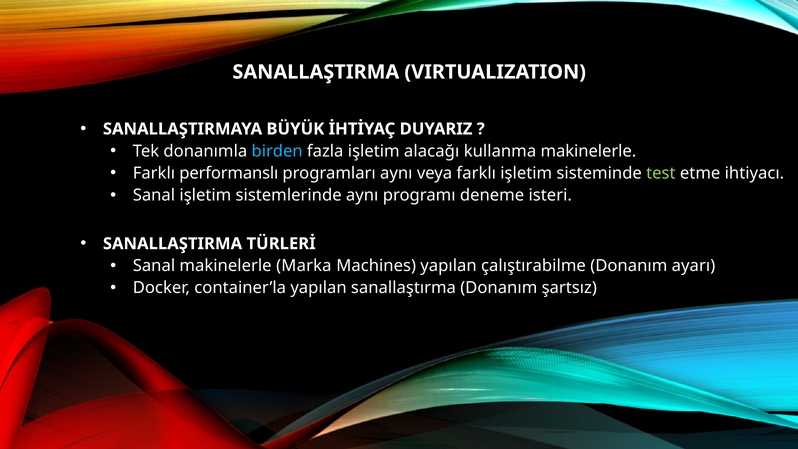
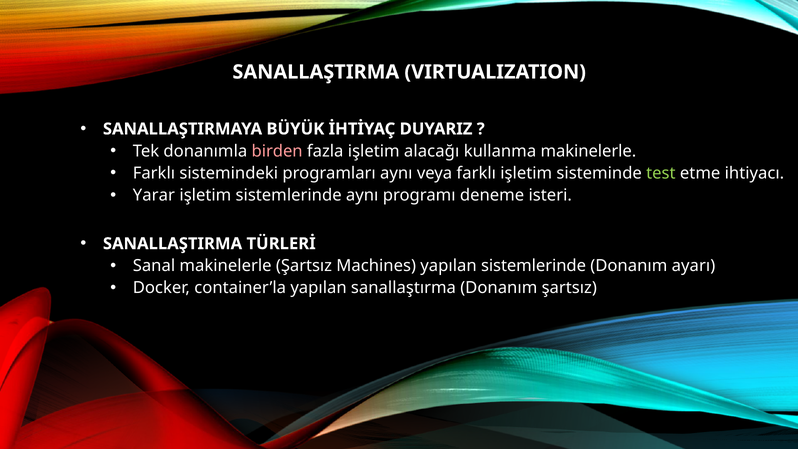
birden colour: light blue -> pink
performanslı: performanslı -> sistemindeki
Sanal at (154, 195): Sanal -> Yarar
makinelerle Marka: Marka -> Şartsız
yapılan çalıştırabilme: çalıştırabilme -> sistemlerinde
